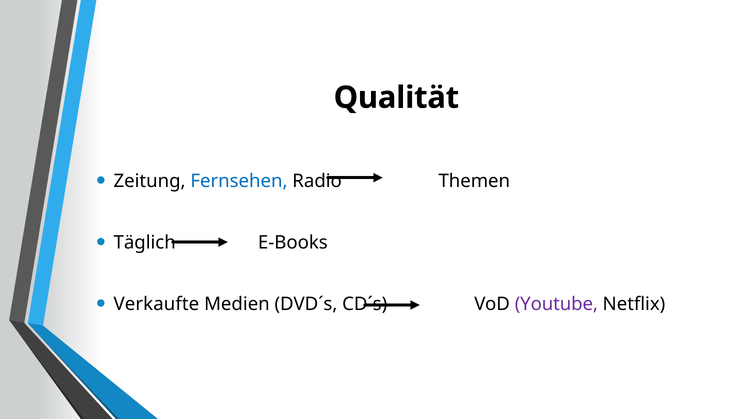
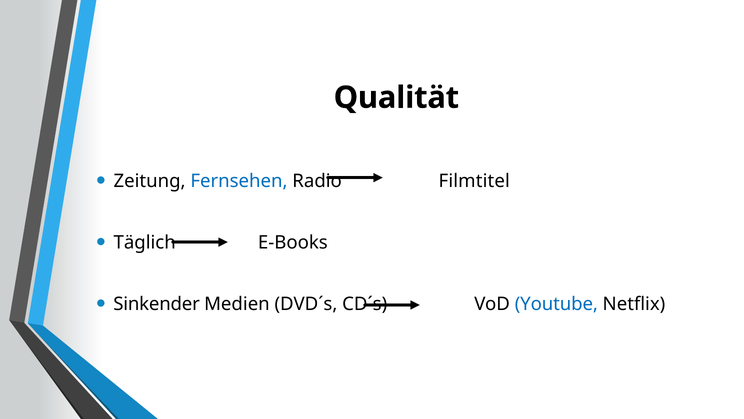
Themen: Themen -> Filmtitel
Verkaufte: Verkaufte -> Sinkender
Youtube colour: purple -> blue
